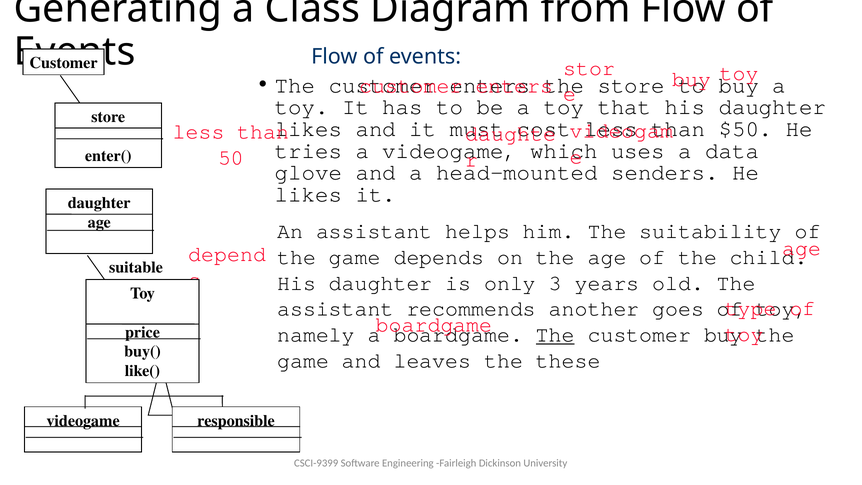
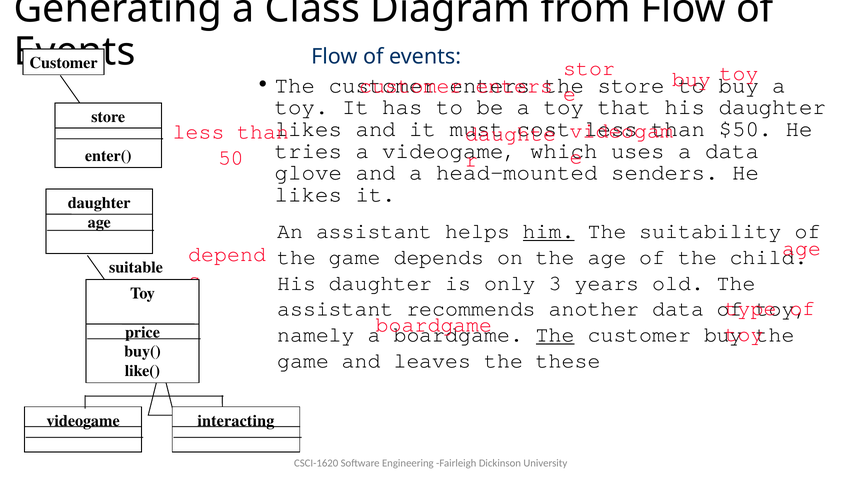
him underline: none -> present
another goes: goes -> data
responsible: responsible -> interacting
CSCI-9399: CSCI-9399 -> CSCI-1620
